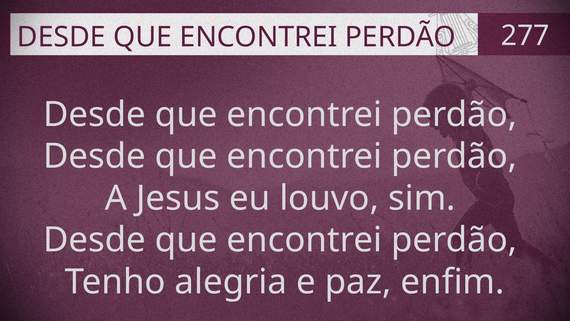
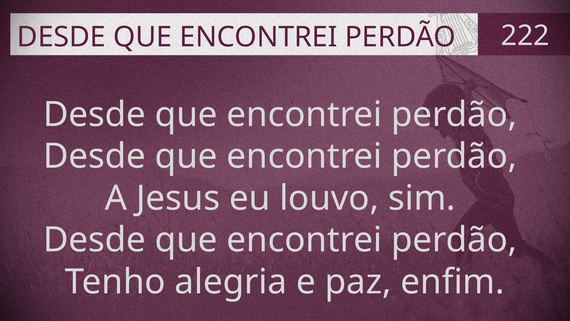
277: 277 -> 222
